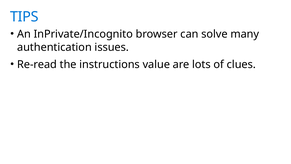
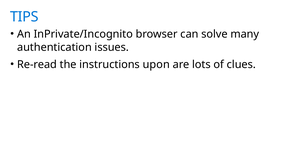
value: value -> upon
